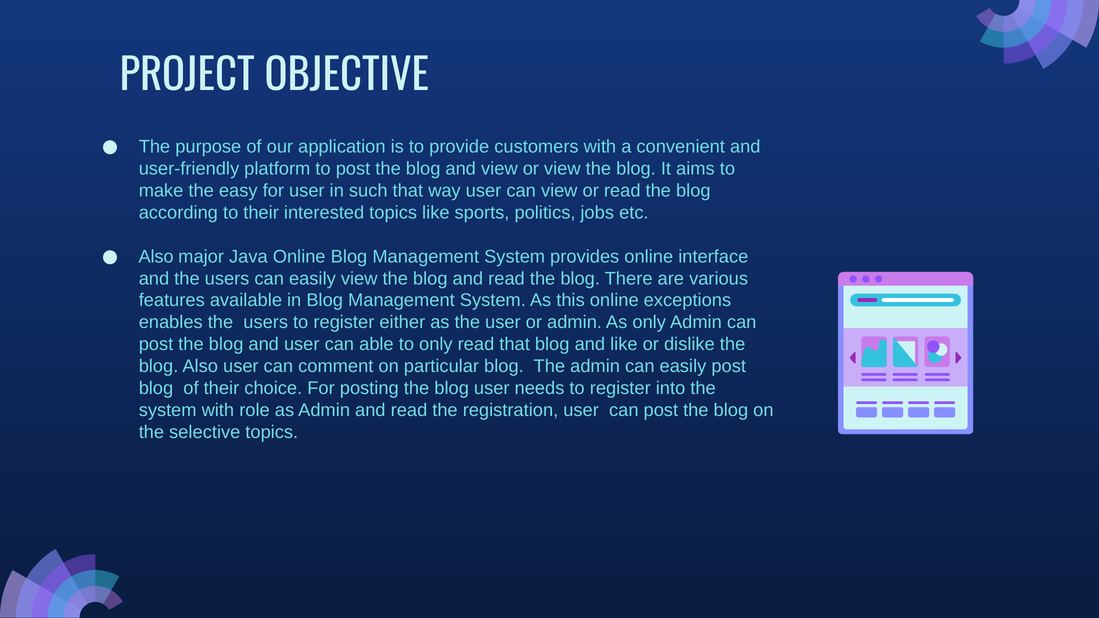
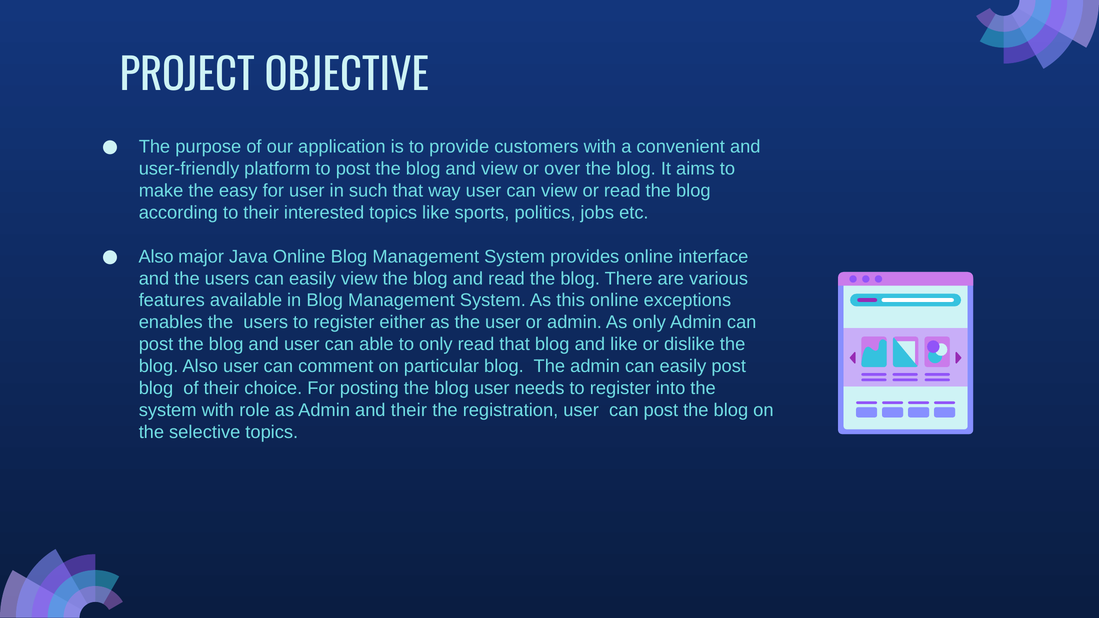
or view: view -> over
Admin and read: read -> their
